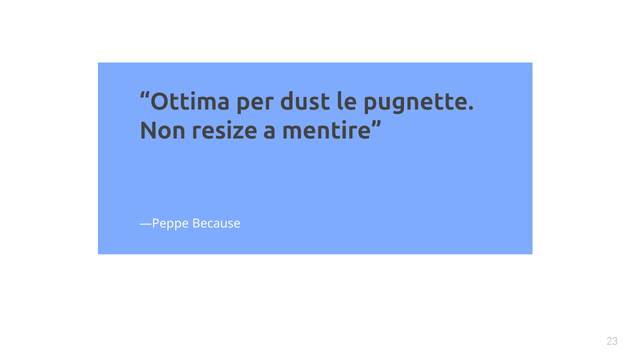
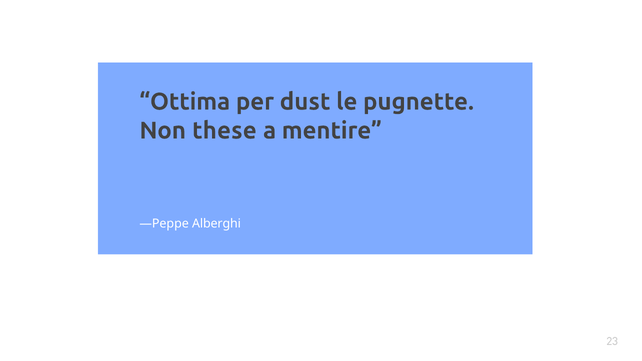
resize: resize -> these
Because: Because -> Alberghi
